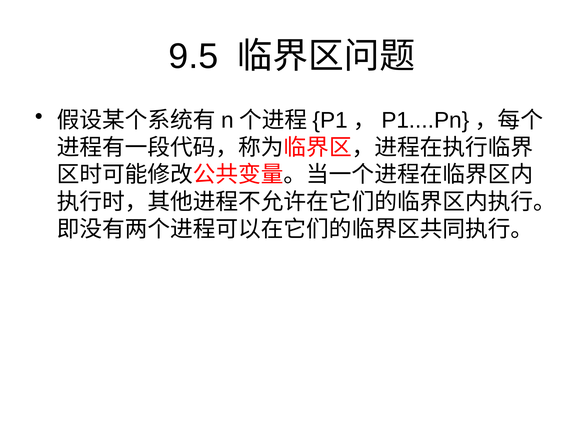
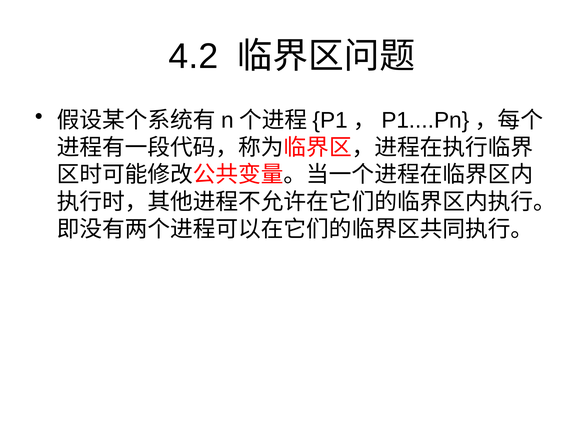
9.5: 9.5 -> 4.2
